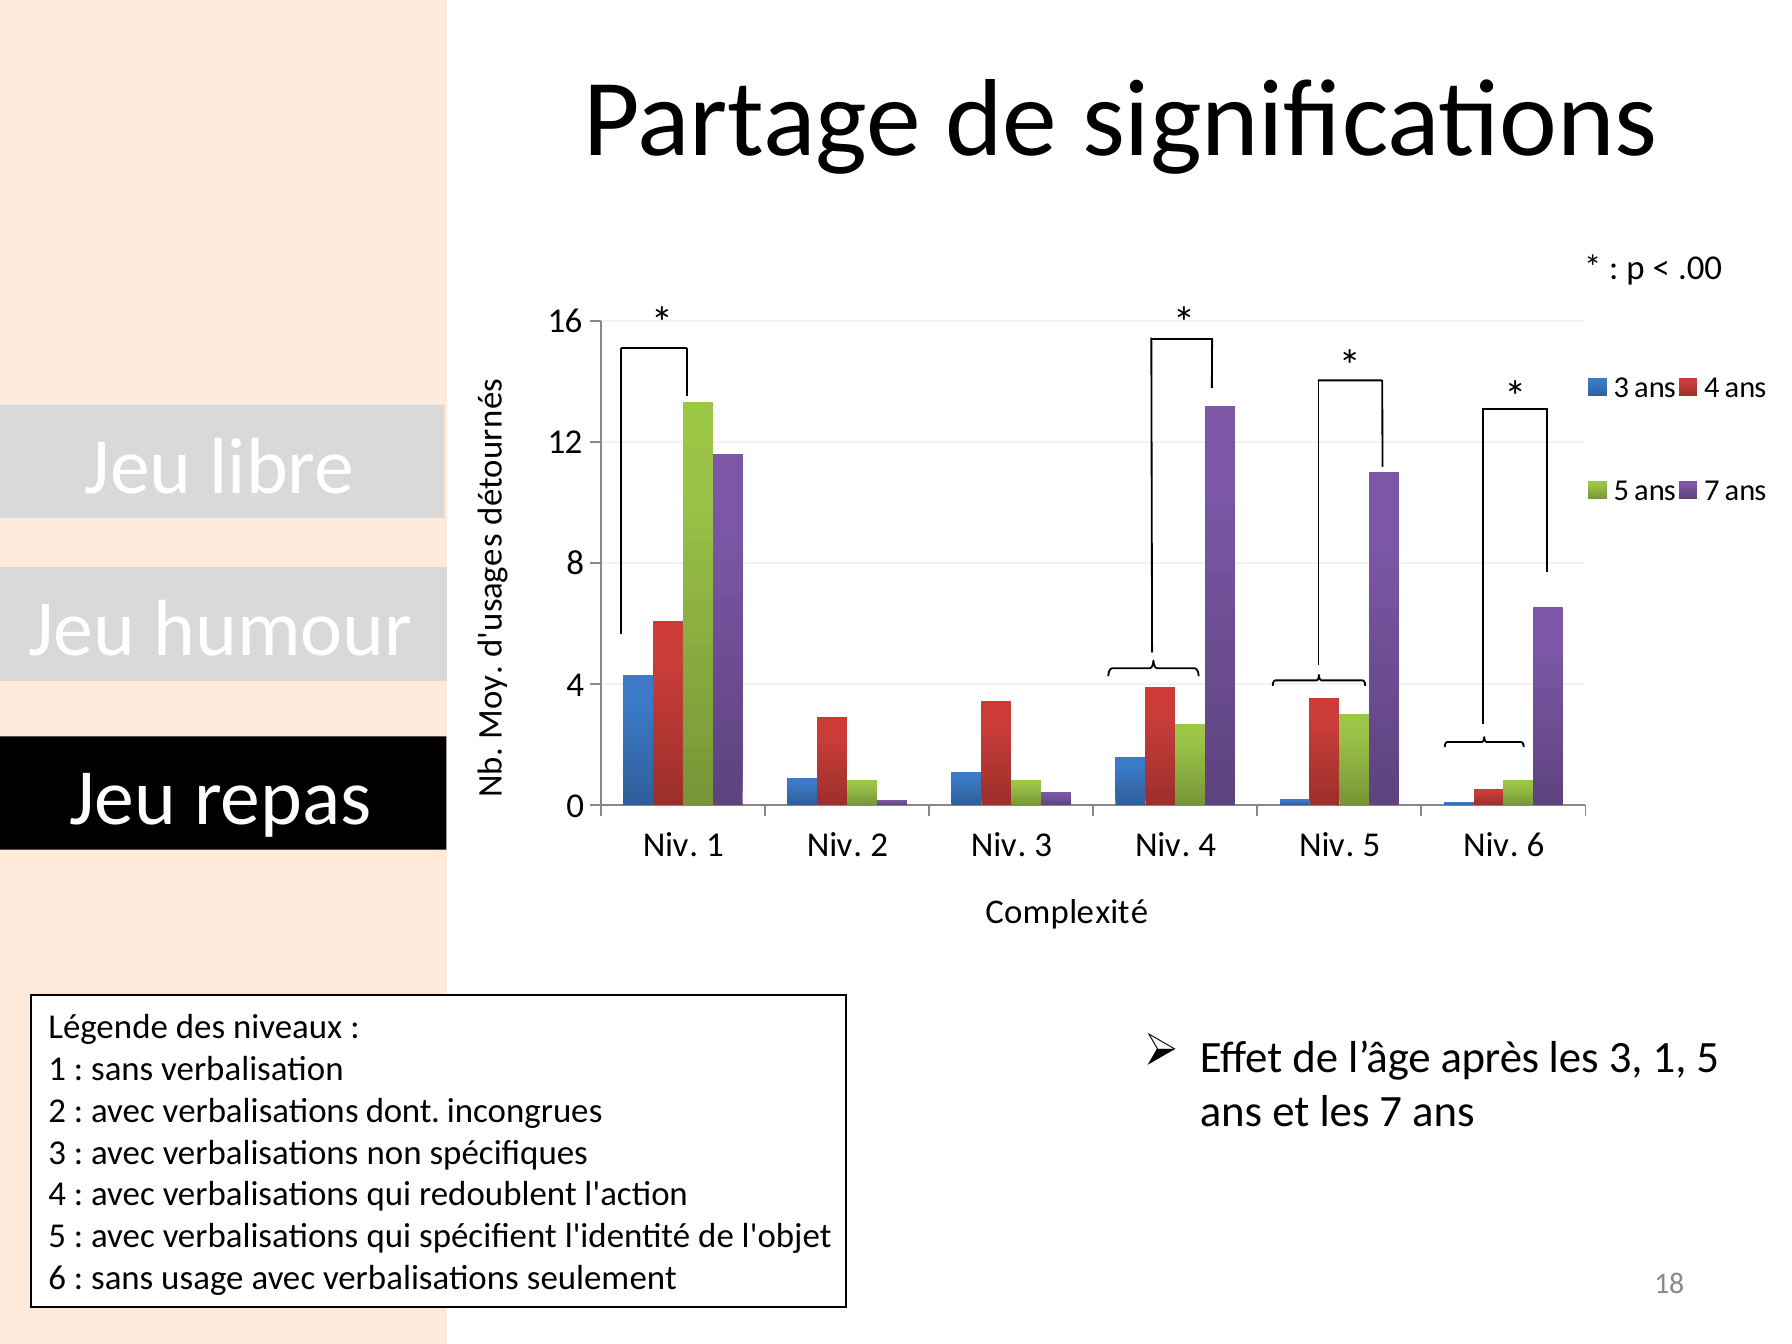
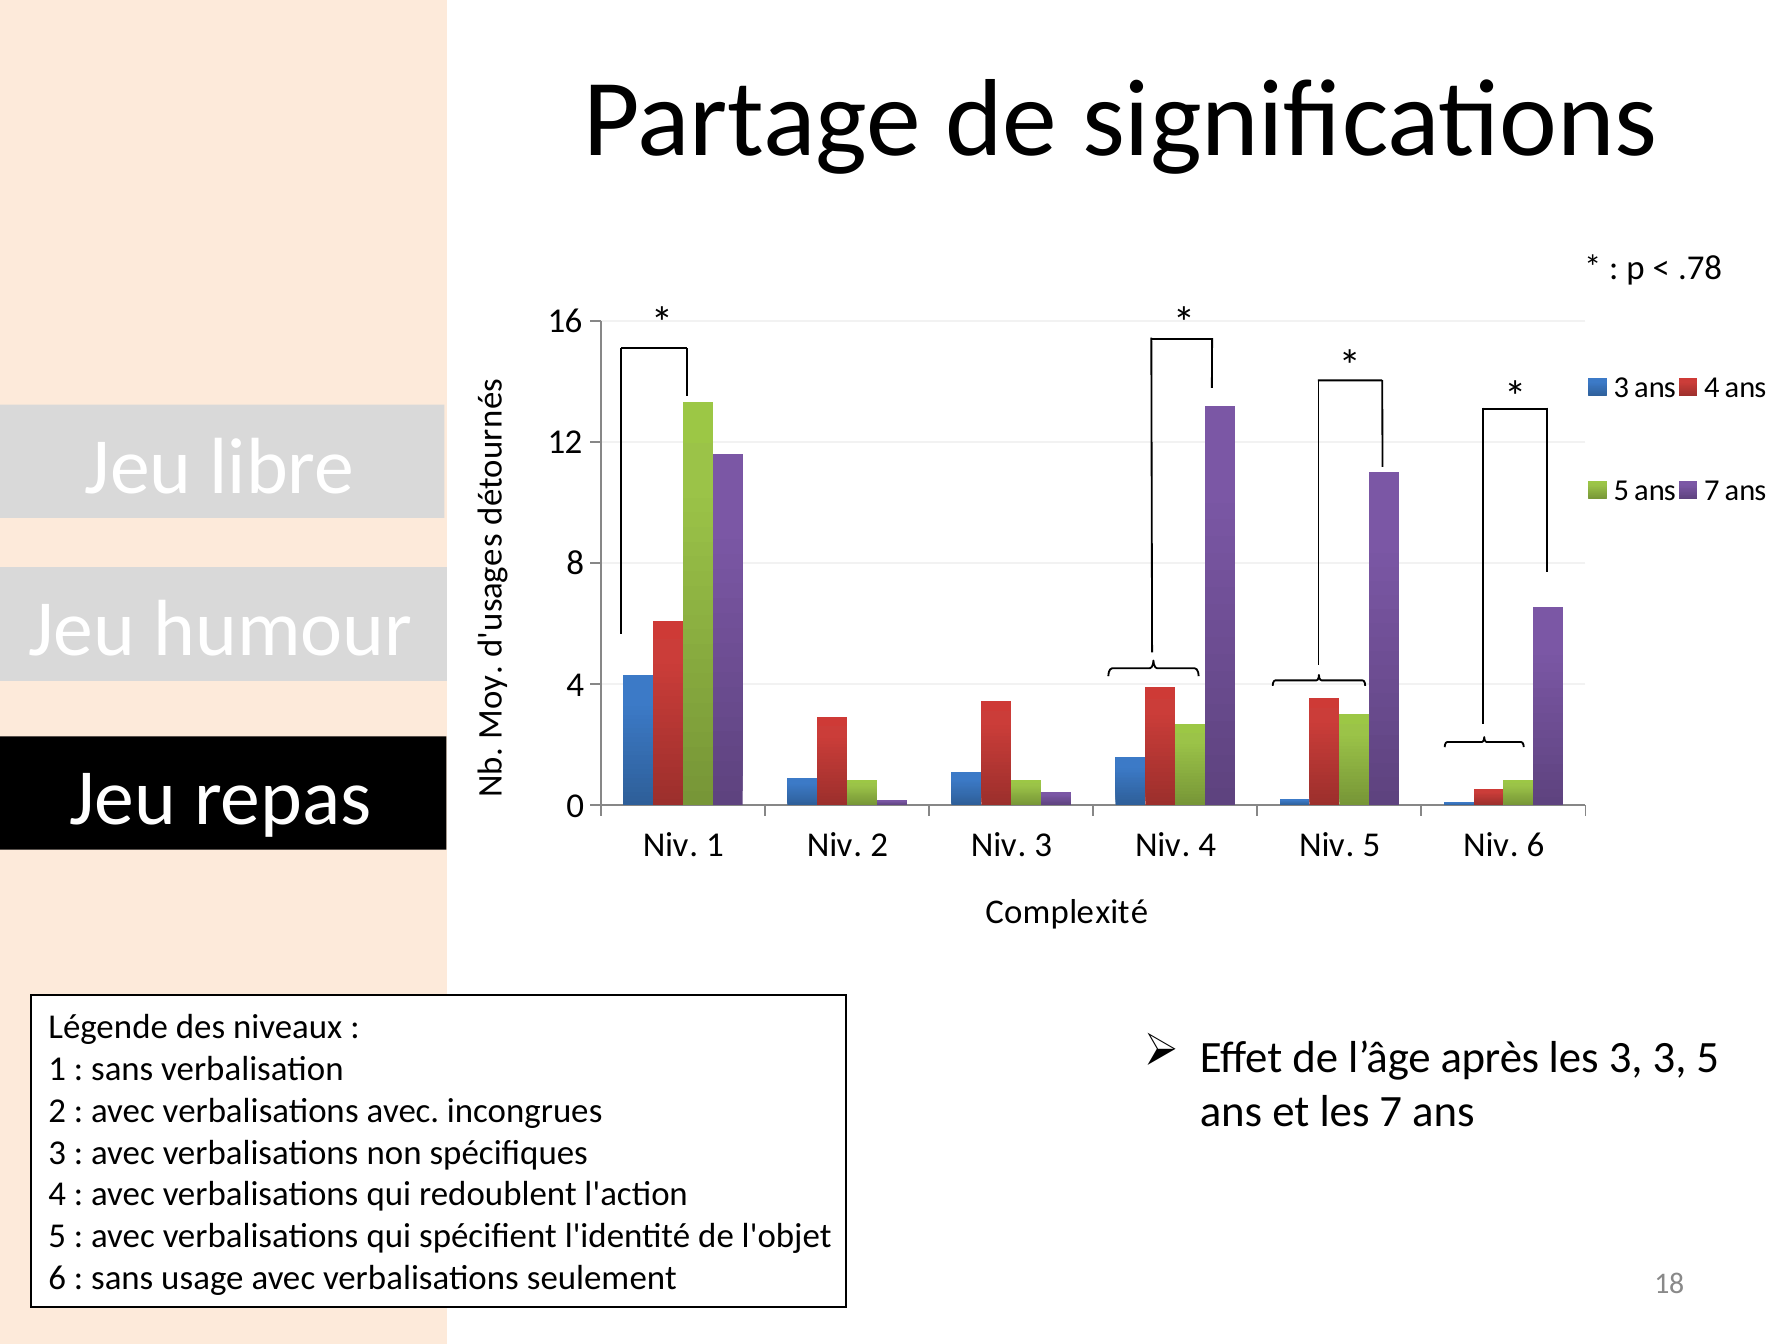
.00: .00 -> .78
3 1: 1 -> 3
verbalisations dont: dont -> avec
